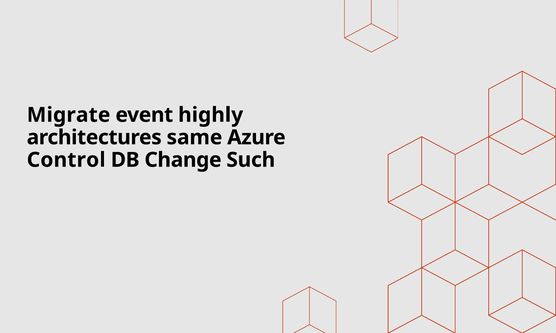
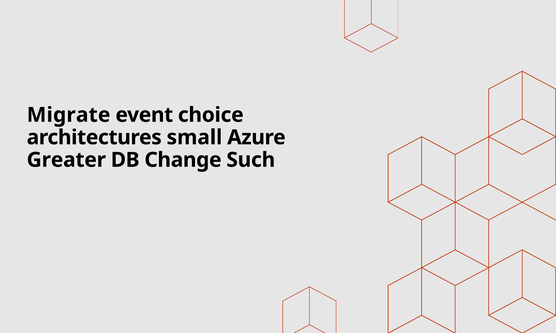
highly: highly -> choice
same: same -> small
Control: Control -> Greater
